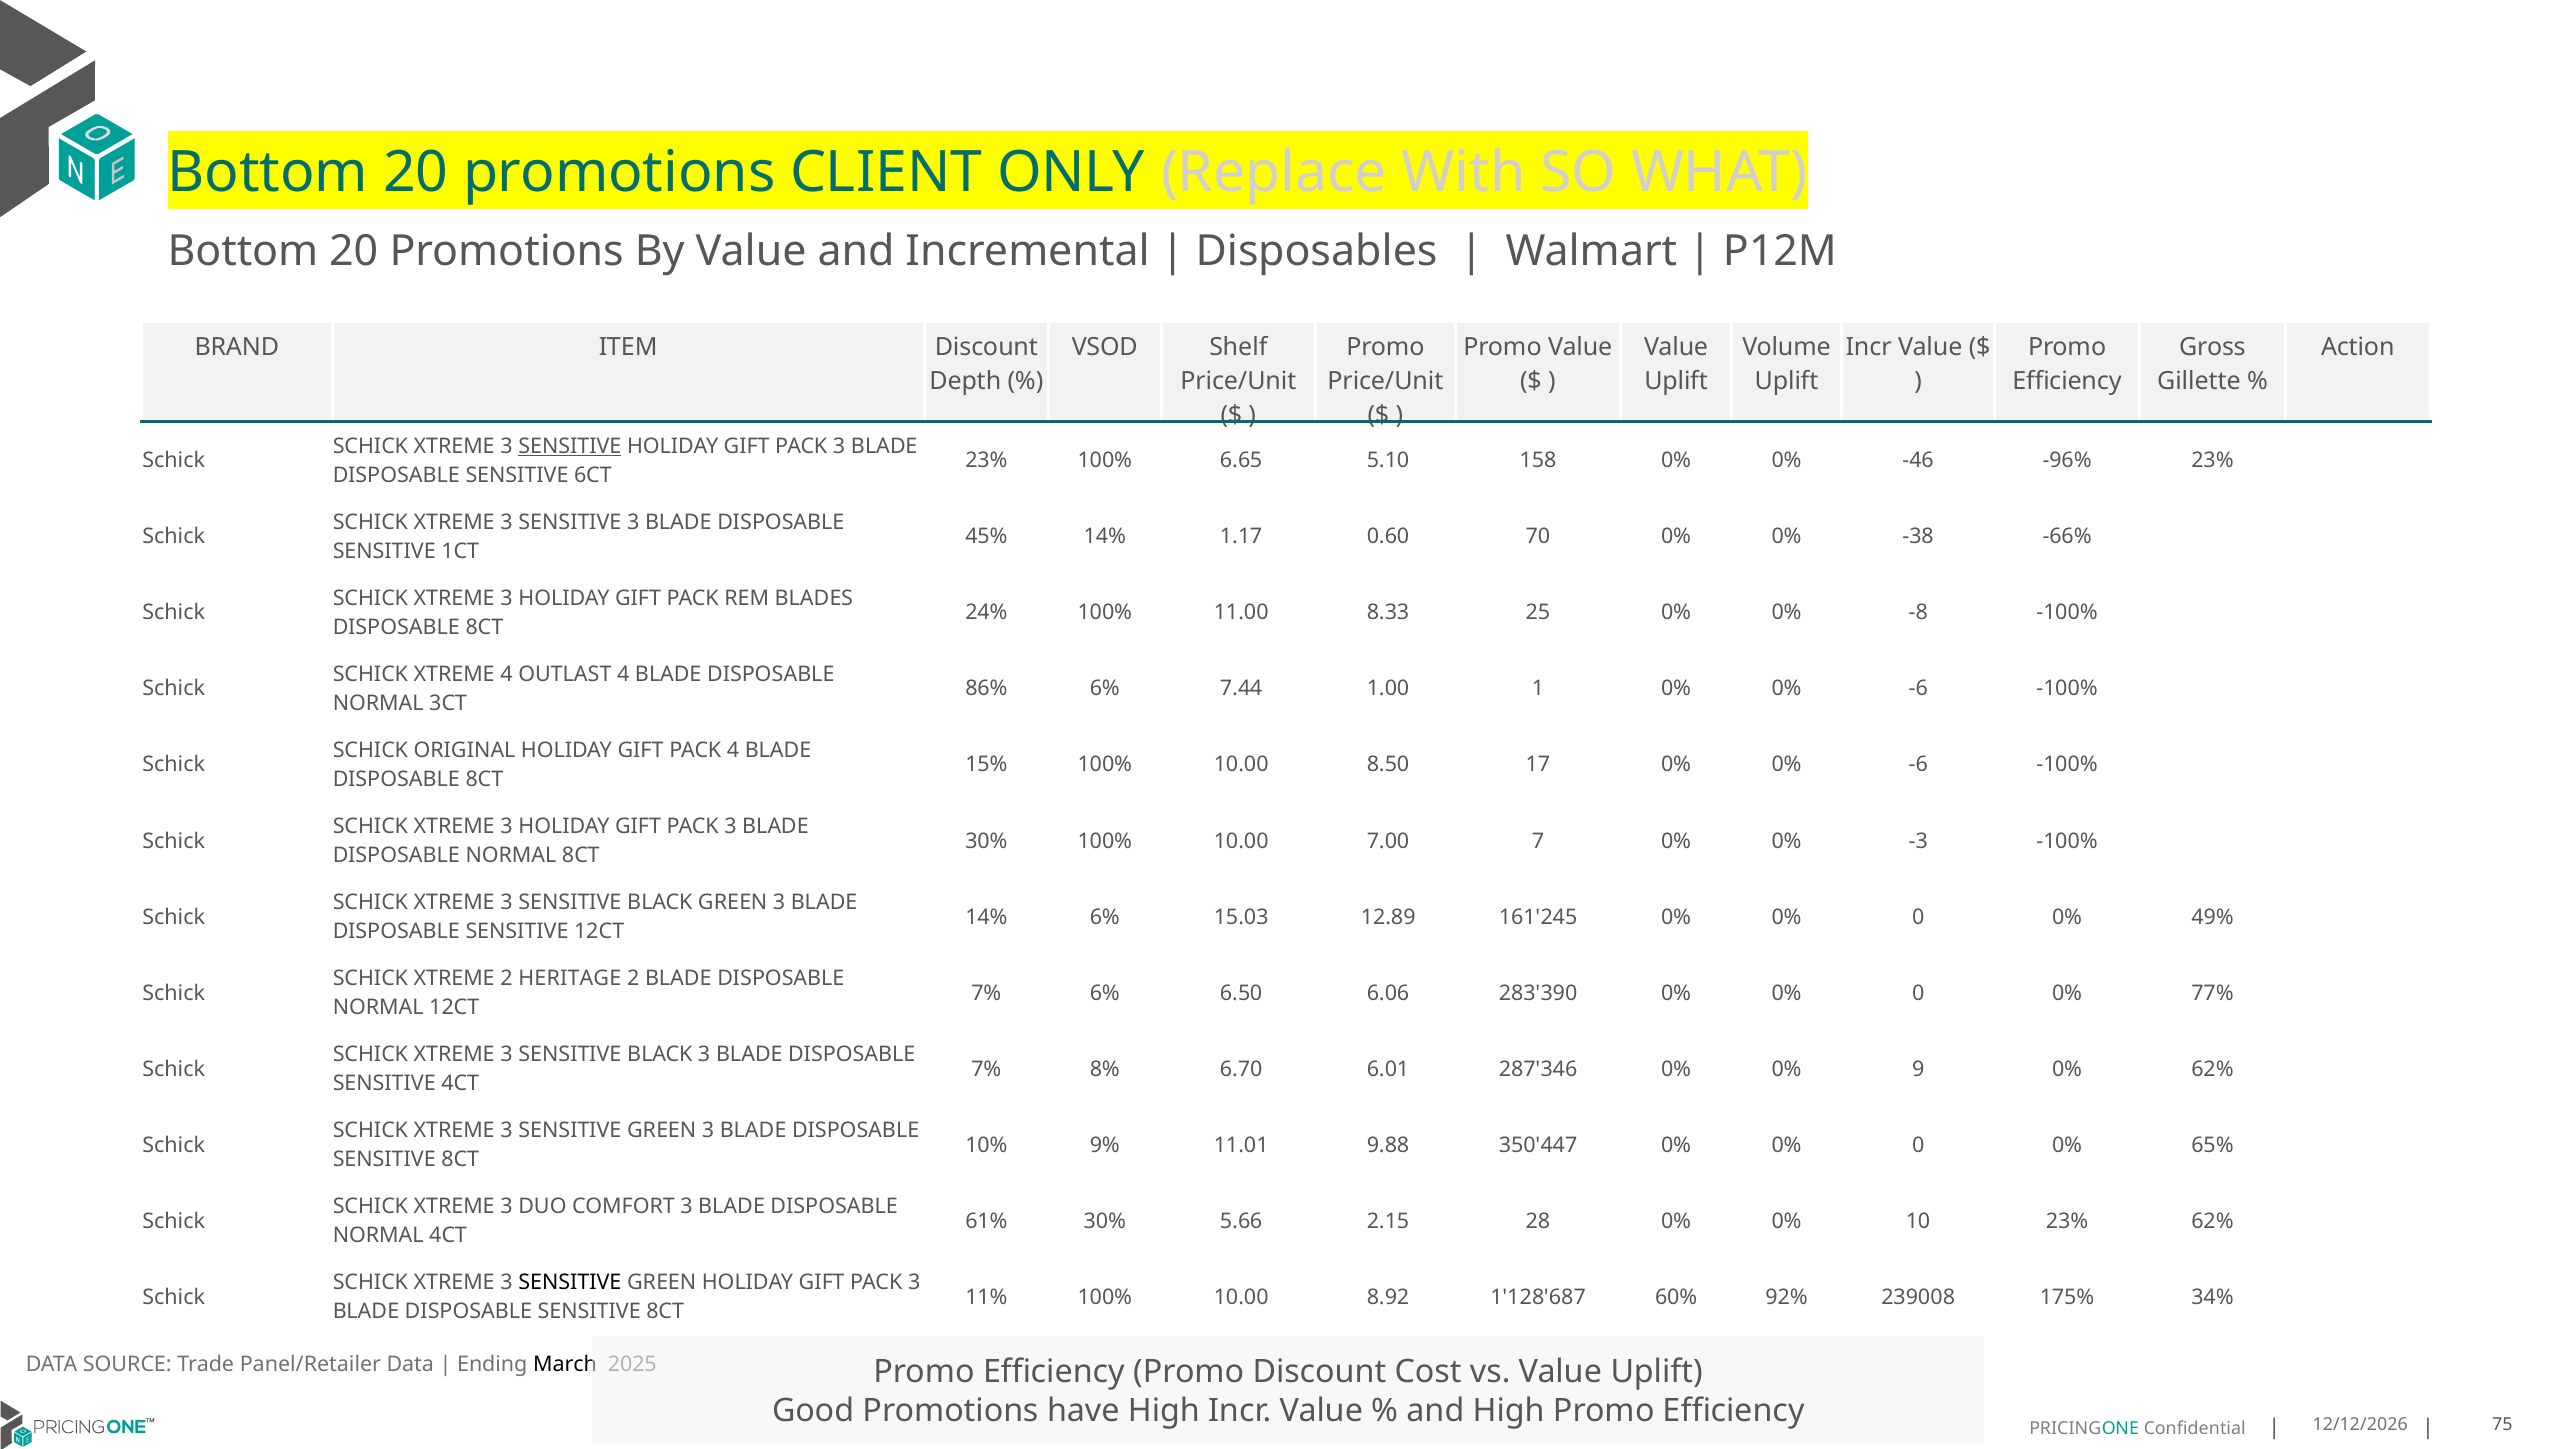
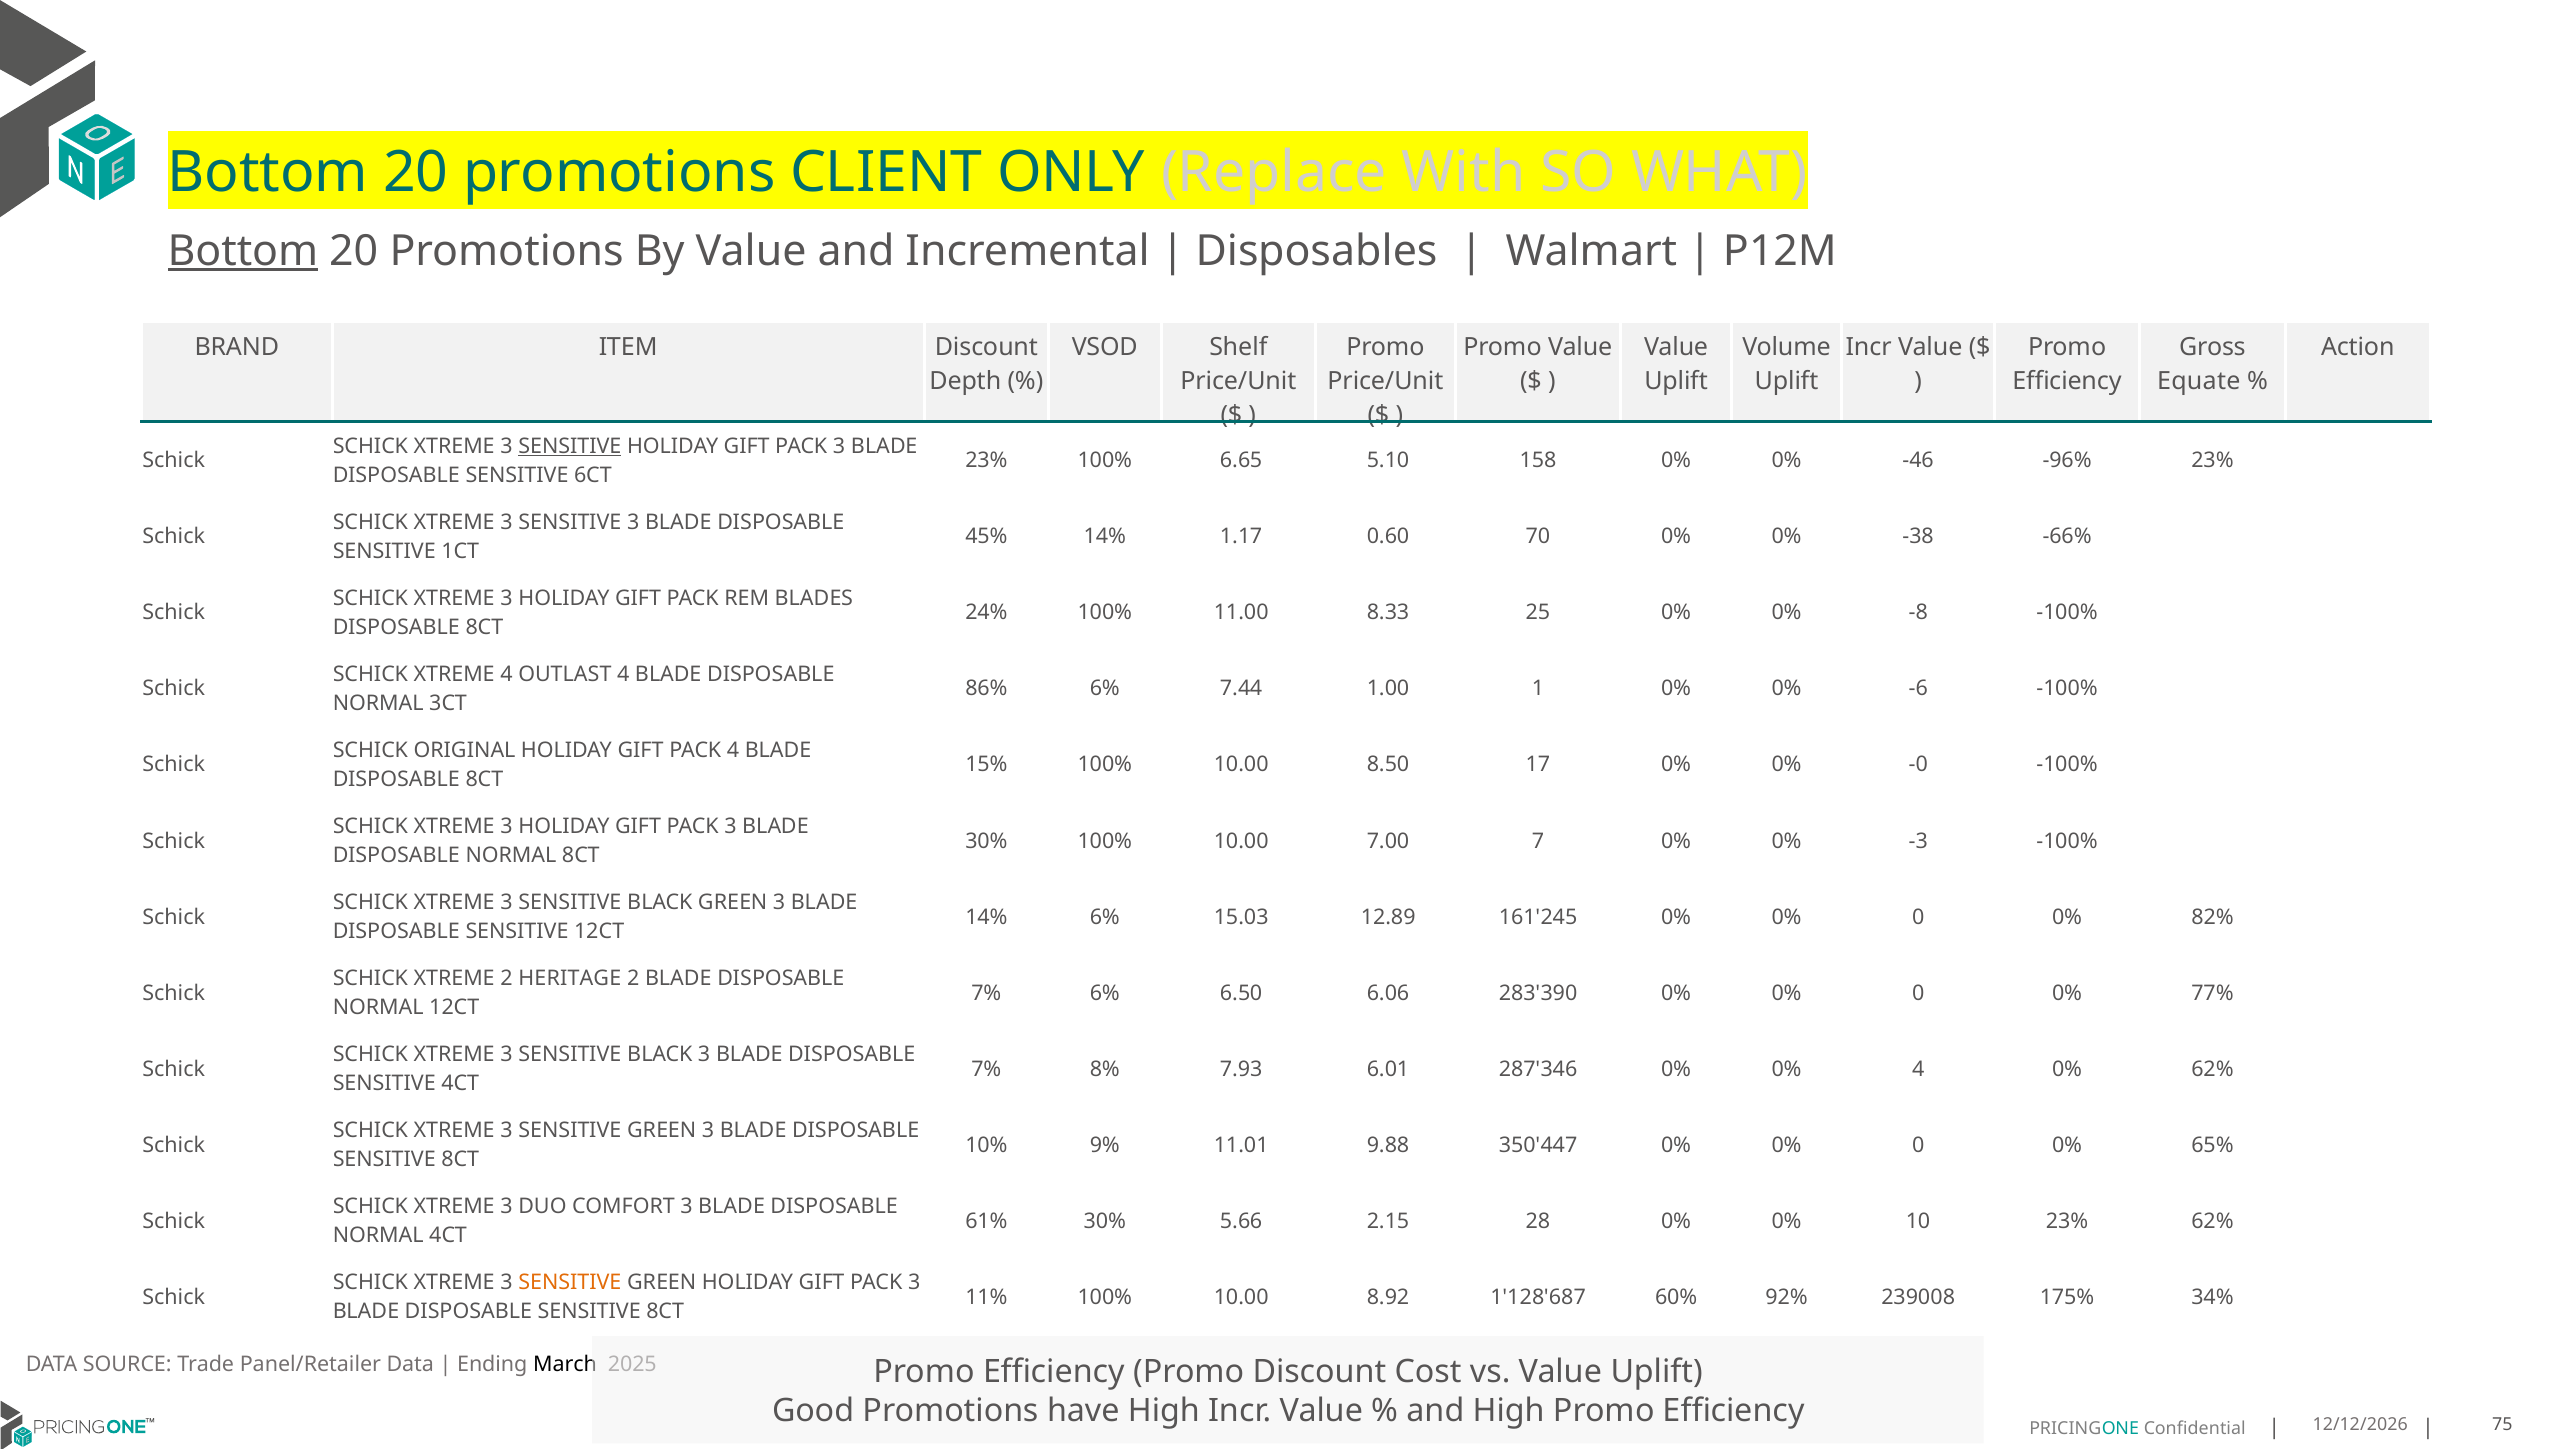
Bottom at (243, 251) underline: none -> present
Gillette: Gillette -> Equate
17 0% 0% -6: -6 -> -0
49%: 49% -> 82%
6.70: 6.70 -> 7.93
0% 9: 9 -> 4
SENSITIVE at (570, 1283) colour: black -> orange
